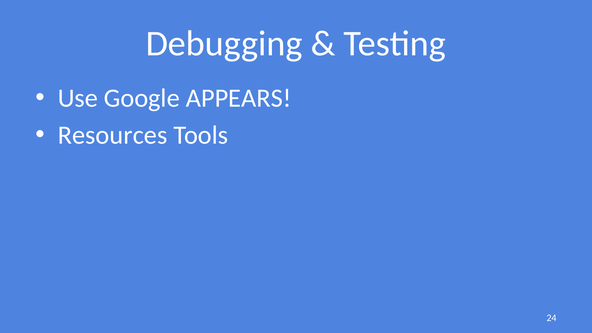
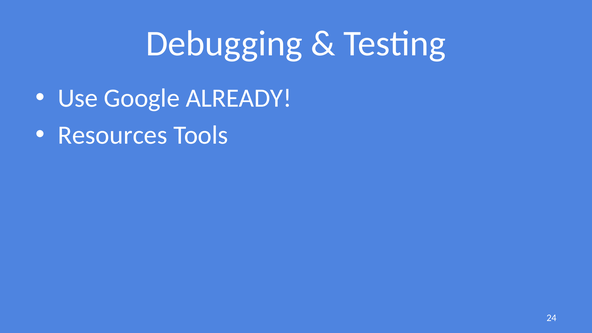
APPEARS: APPEARS -> ALREADY
